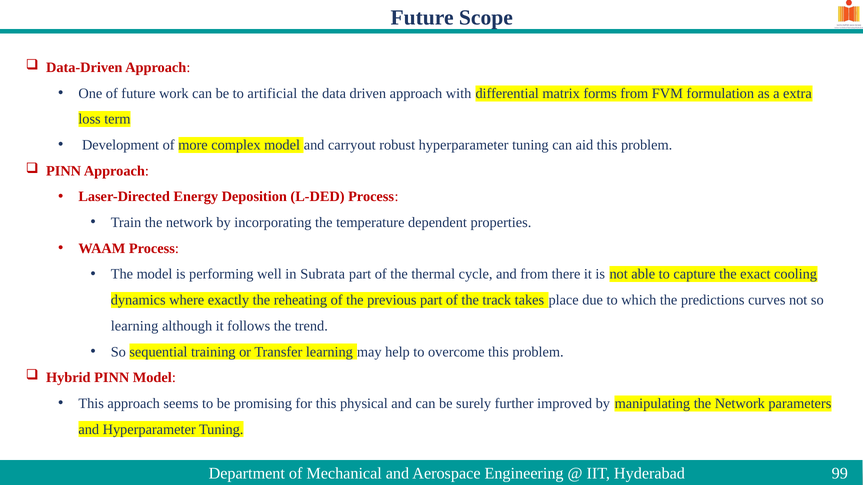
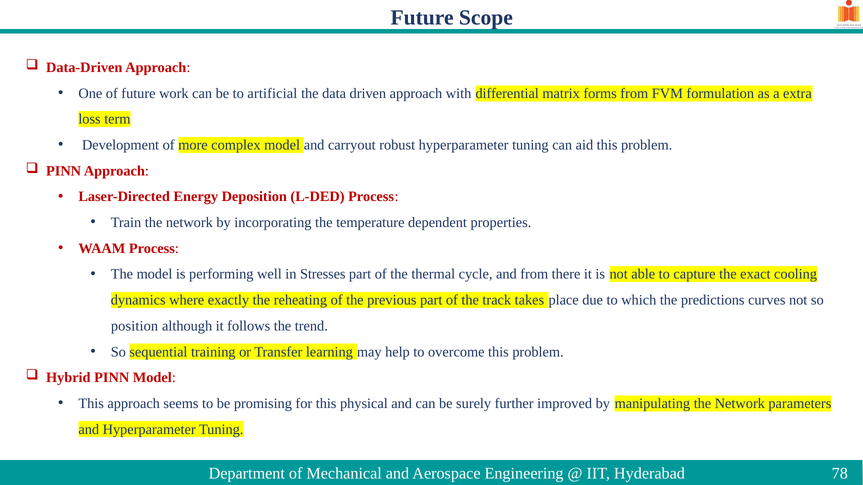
Subrata: Subrata -> Stresses
learning at (135, 326): learning -> position
99: 99 -> 78
